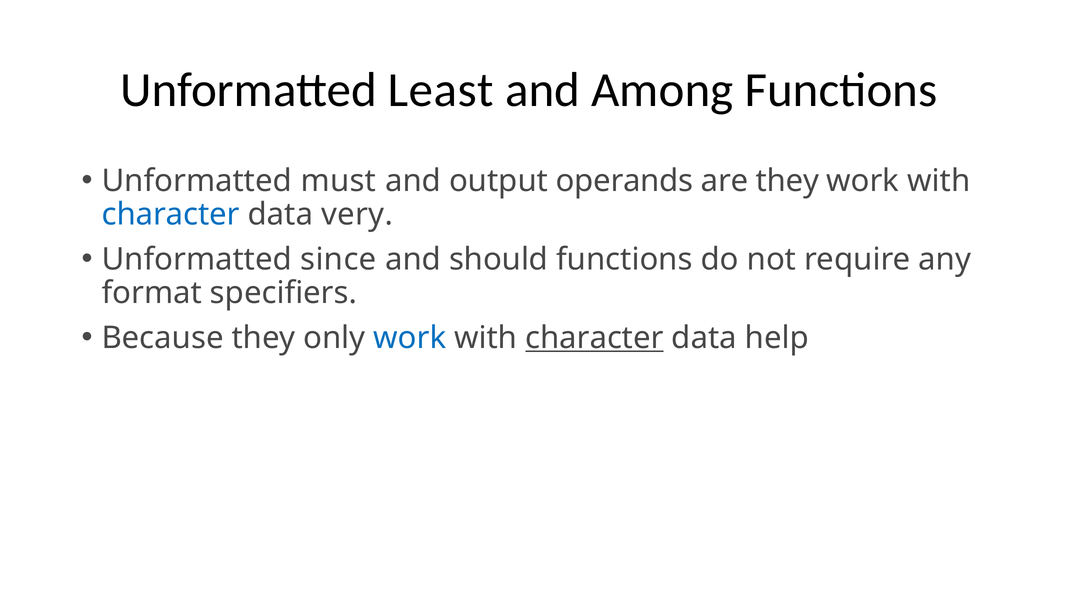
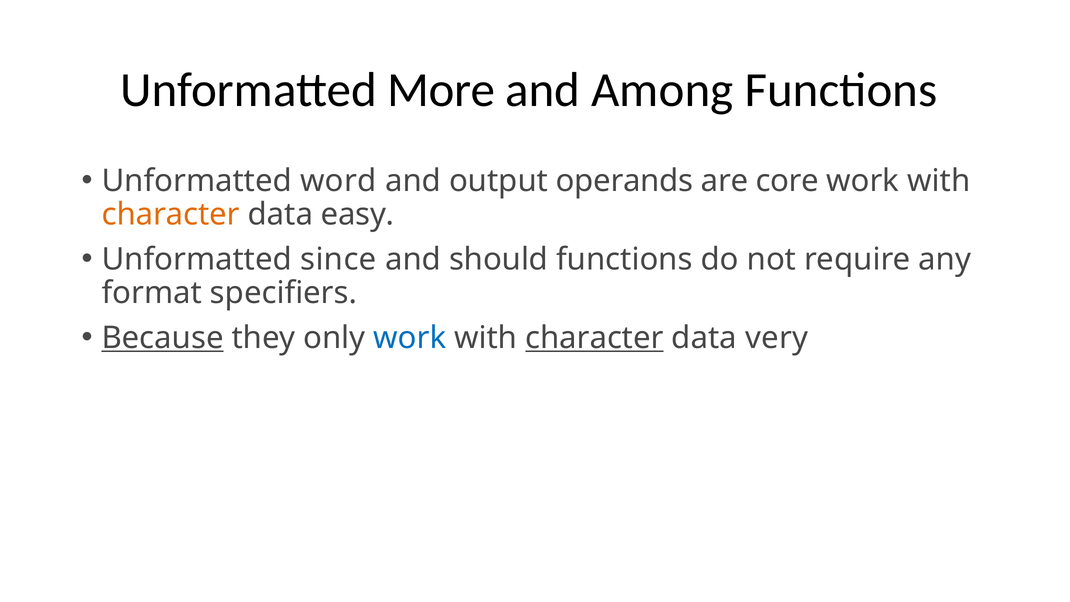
Least: Least -> More
must: must -> word
are they: they -> core
character at (171, 214) colour: blue -> orange
very: very -> easy
Because underline: none -> present
help: help -> very
